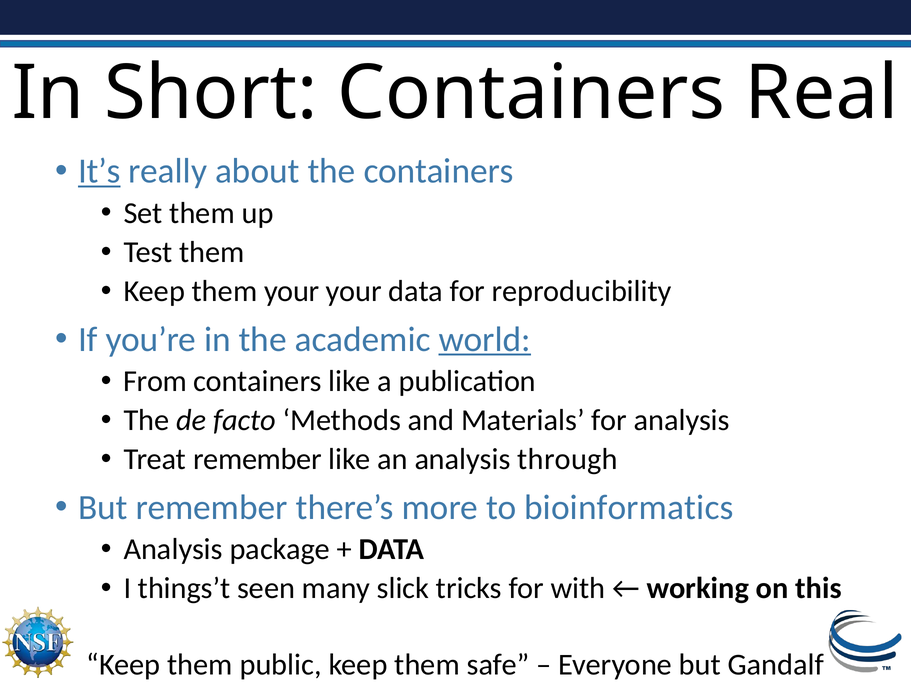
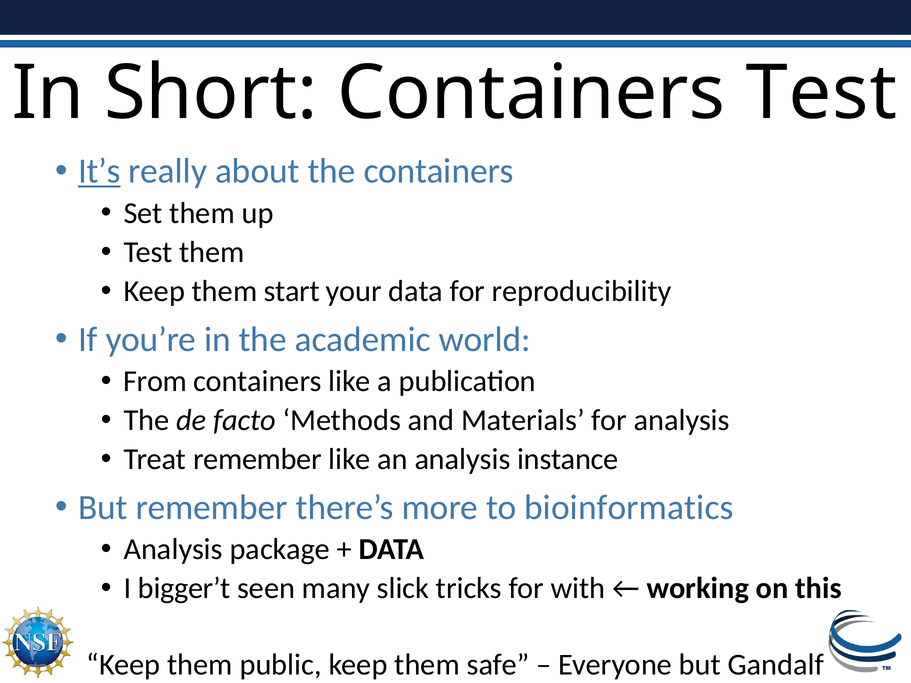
Containers Real: Real -> Test
them your: your -> start
world underline: present -> none
through: through -> instance
things’t: things’t -> bigger’t
